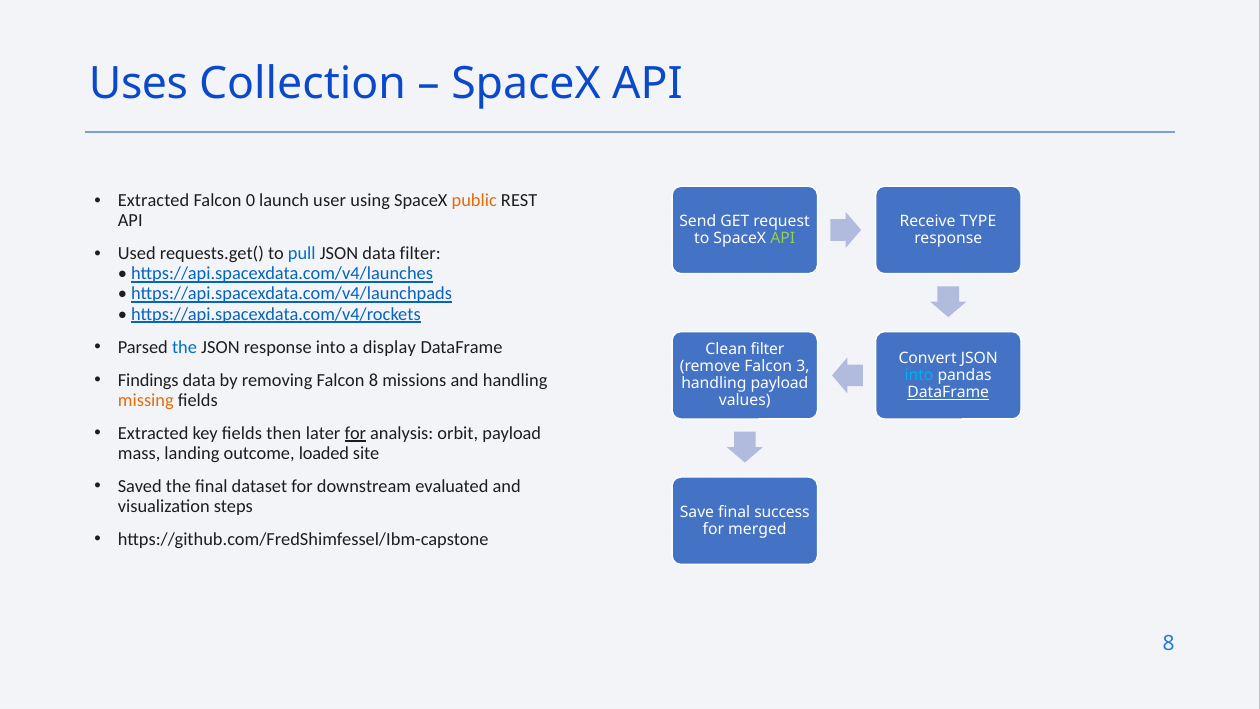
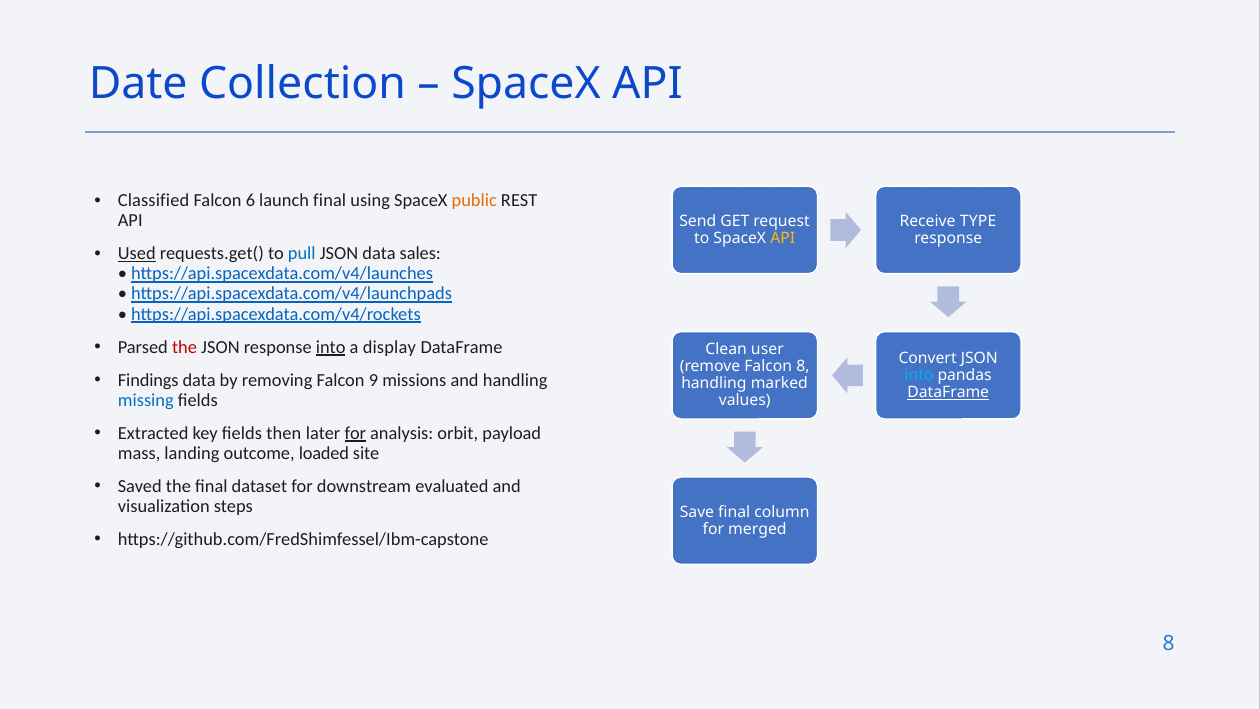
Uses: Uses -> Date
Extracted at (154, 201): Extracted -> Classified
0: 0 -> 6
launch user: user -> final
API at (783, 238) colour: light green -> yellow
Used underline: none -> present
data filter: filter -> sales
the at (185, 347) colour: blue -> red
into at (331, 347) underline: none -> present
filter at (768, 350): filter -> user
Falcon 3: 3 -> 8
Falcon 8: 8 -> 9
handling payload: payload -> marked
missing colour: orange -> blue
success: success -> column
